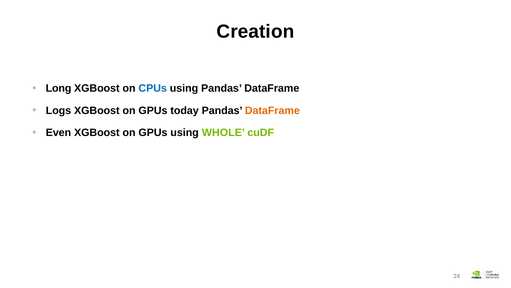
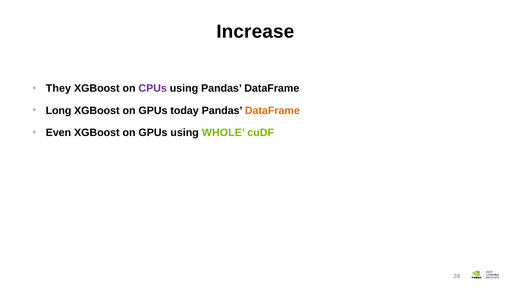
Creation: Creation -> Increase
Long: Long -> They
CPUs colour: blue -> purple
Logs: Logs -> Long
